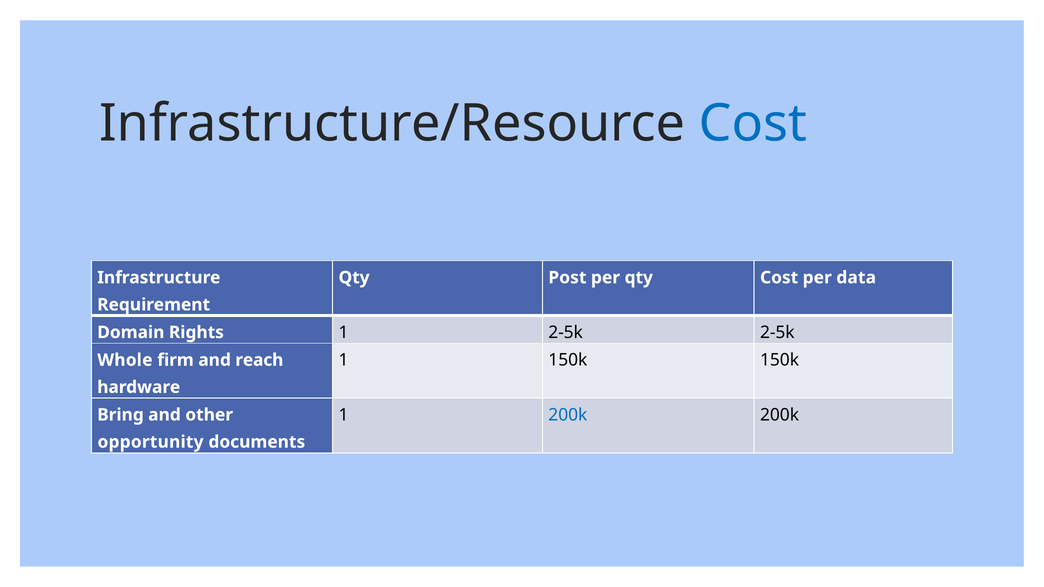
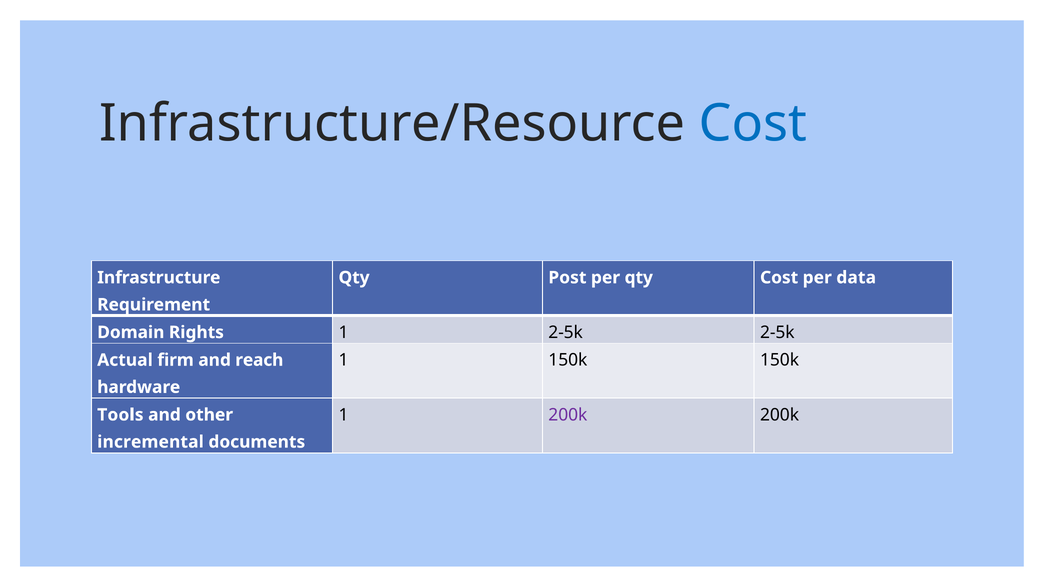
Whole: Whole -> Actual
200k at (568, 415) colour: blue -> purple
Bring: Bring -> Tools
opportunity: opportunity -> incremental
